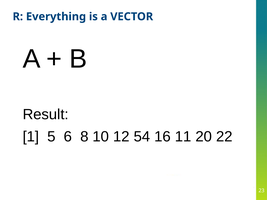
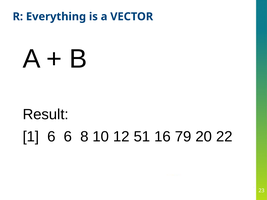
1 5: 5 -> 6
54: 54 -> 51
11: 11 -> 79
